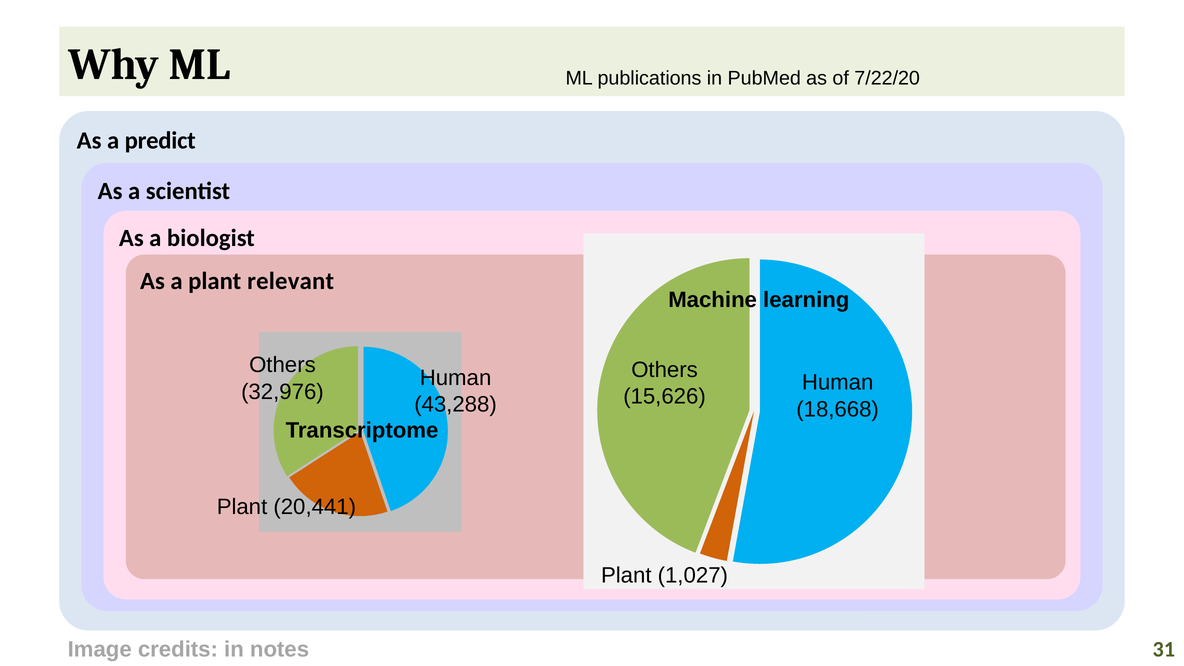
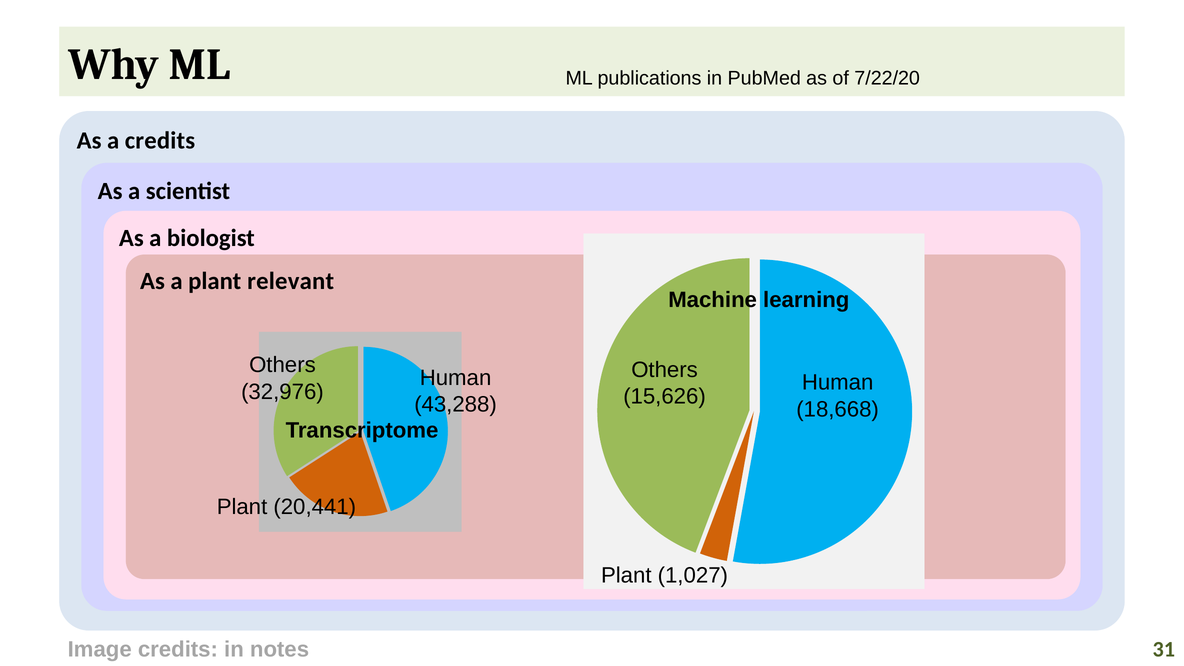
a predict: predict -> credits
